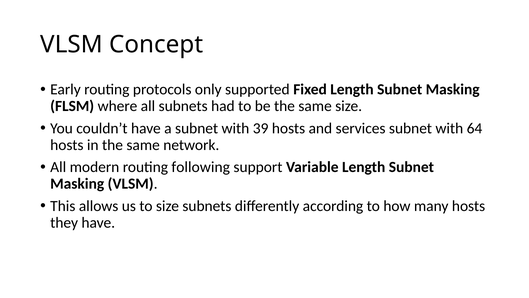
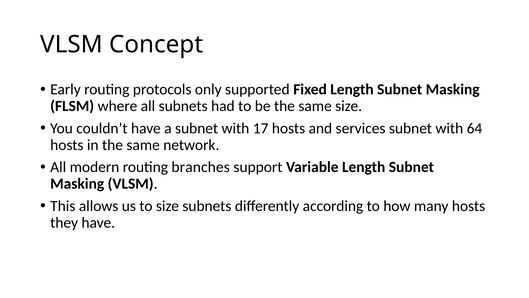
39: 39 -> 17
following: following -> branches
